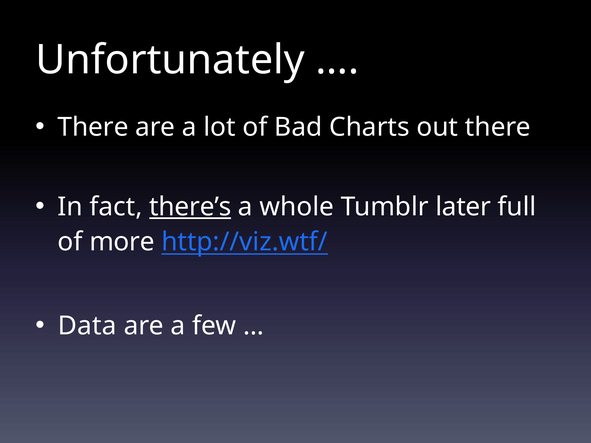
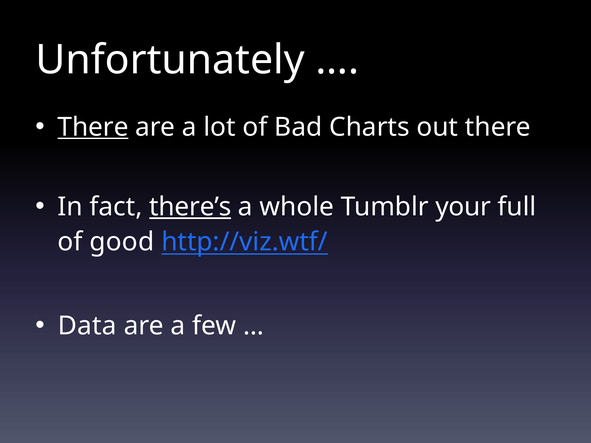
There at (93, 127) underline: none -> present
later: later -> your
more: more -> good
